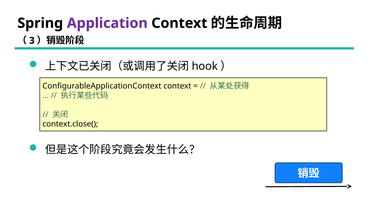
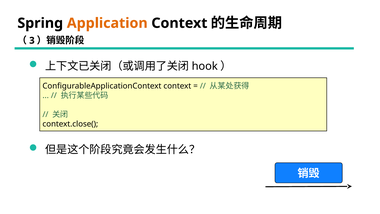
Application colour: purple -> orange
